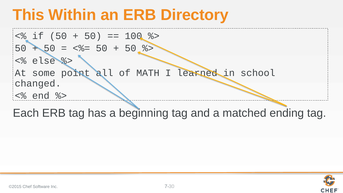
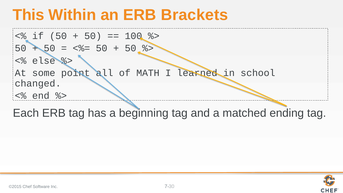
Directory: Directory -> Brackets
